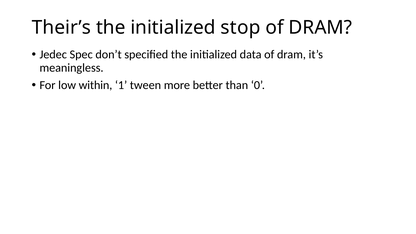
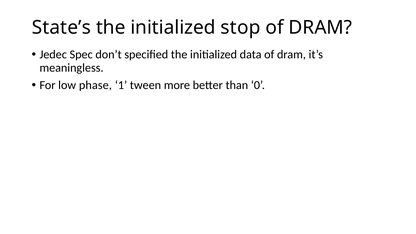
Their’s: Their’s -> State’s
within: within -> phase
